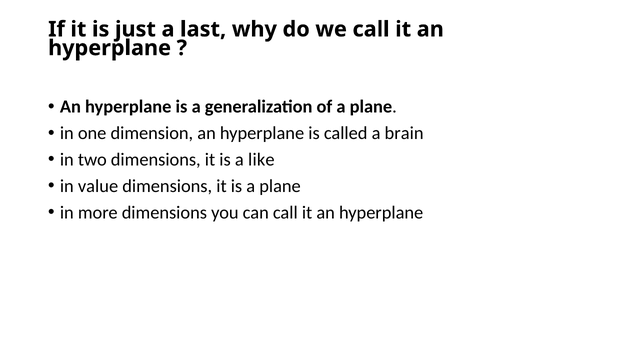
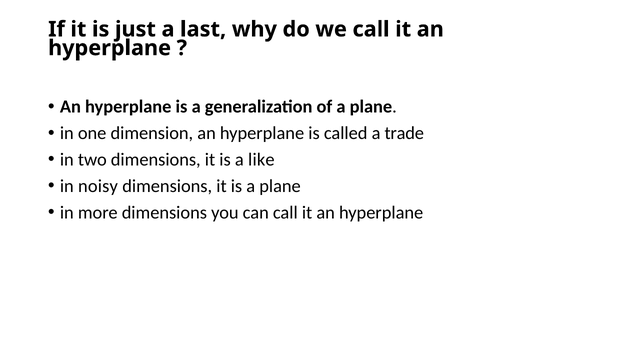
brain: brain -> trade
value: value -> noisy
